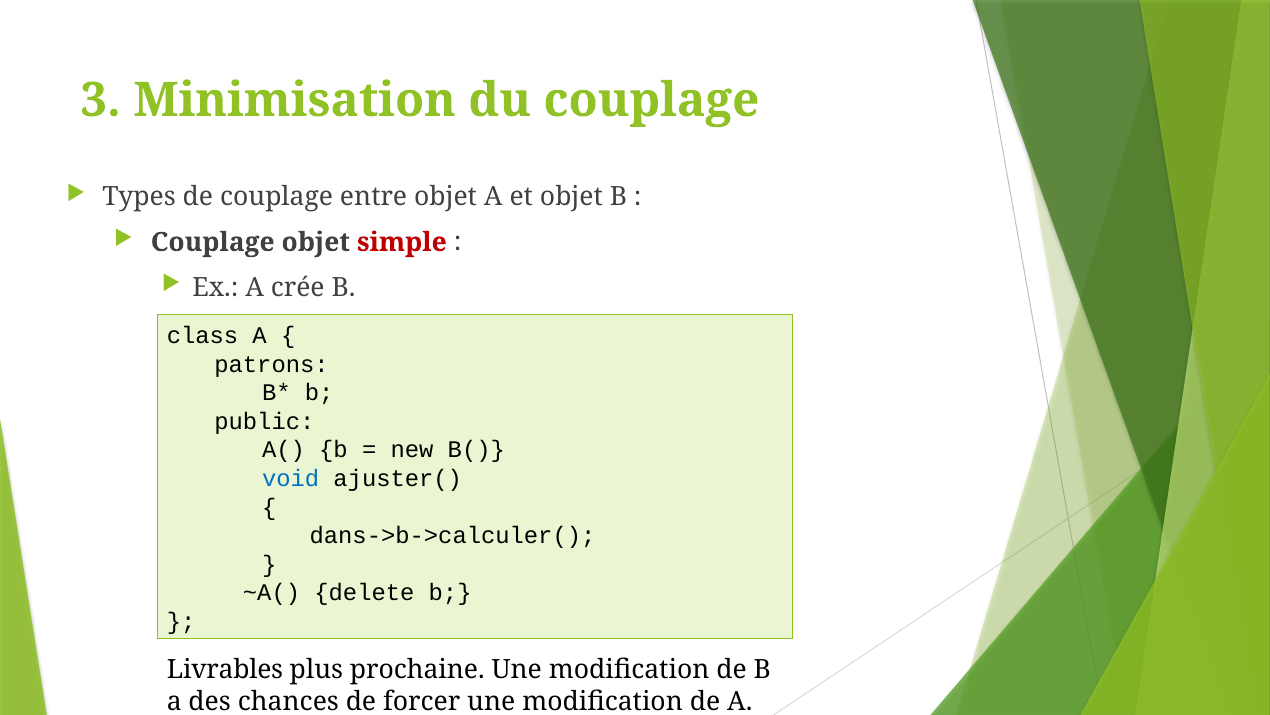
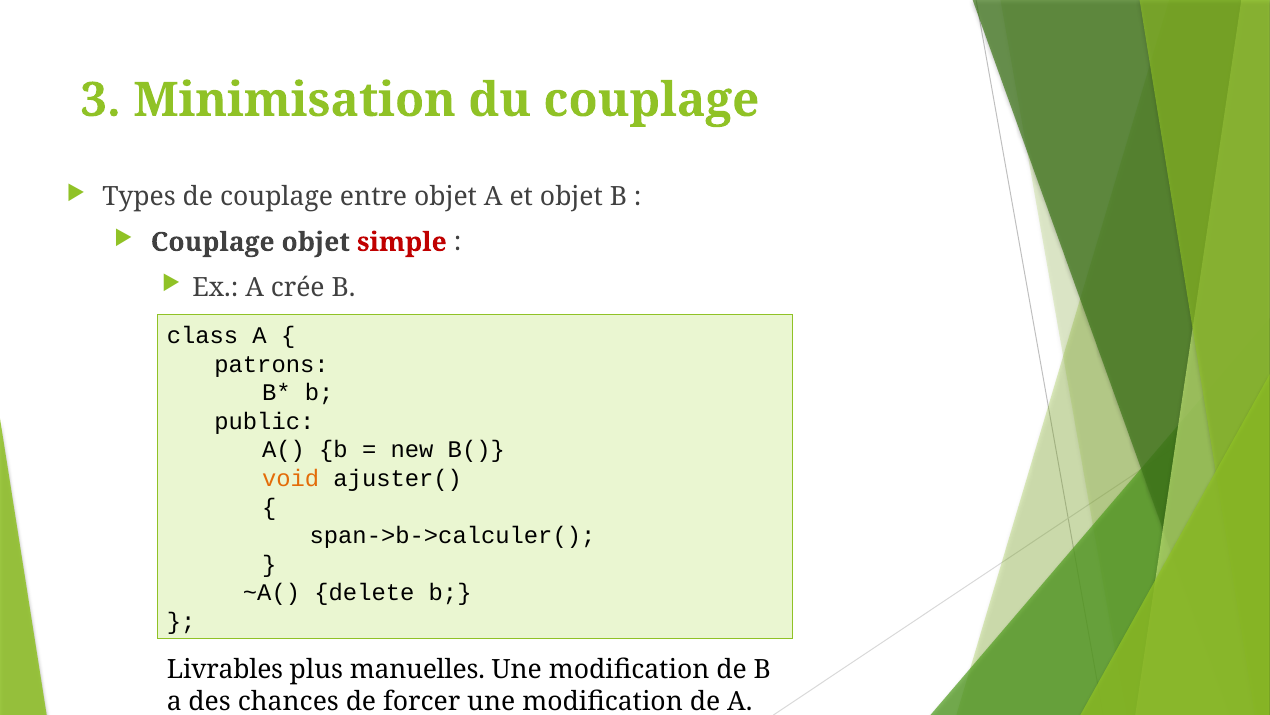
void colour: blue -> orange
dans->b->calculer(: dans->b->calculer( -> span->b->calculer(
prochaine: prochaine -> manuelles
